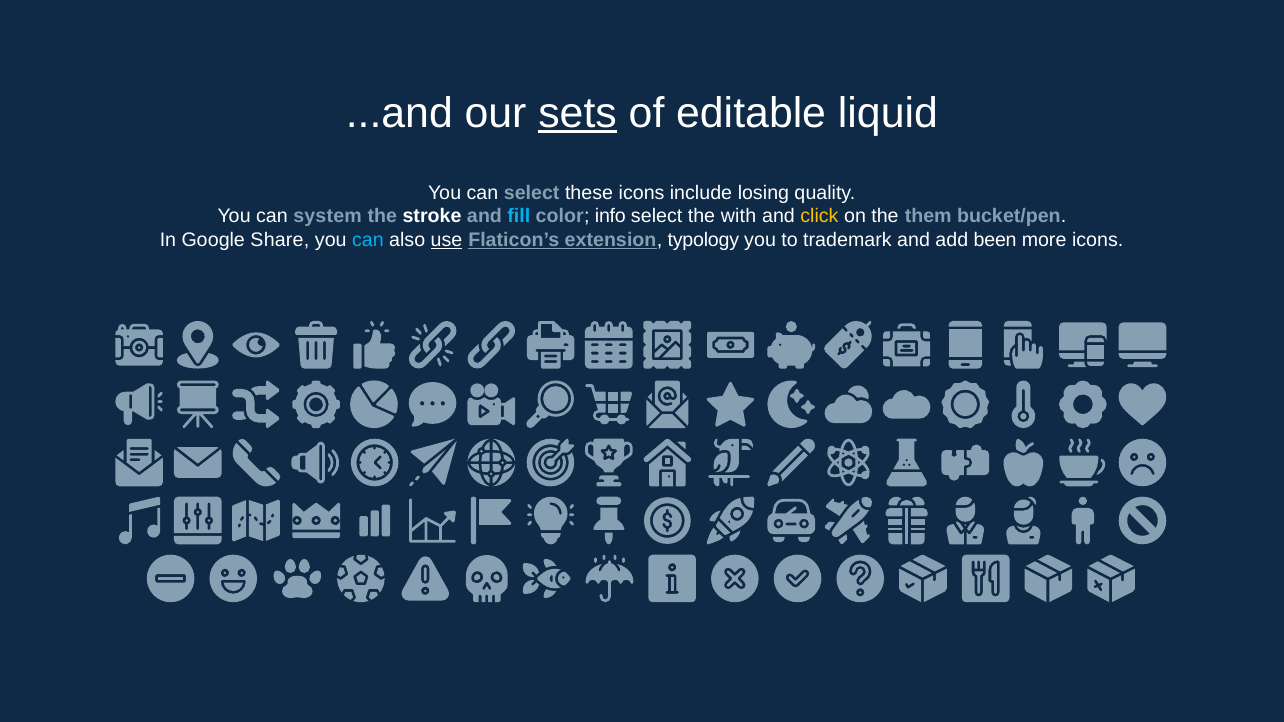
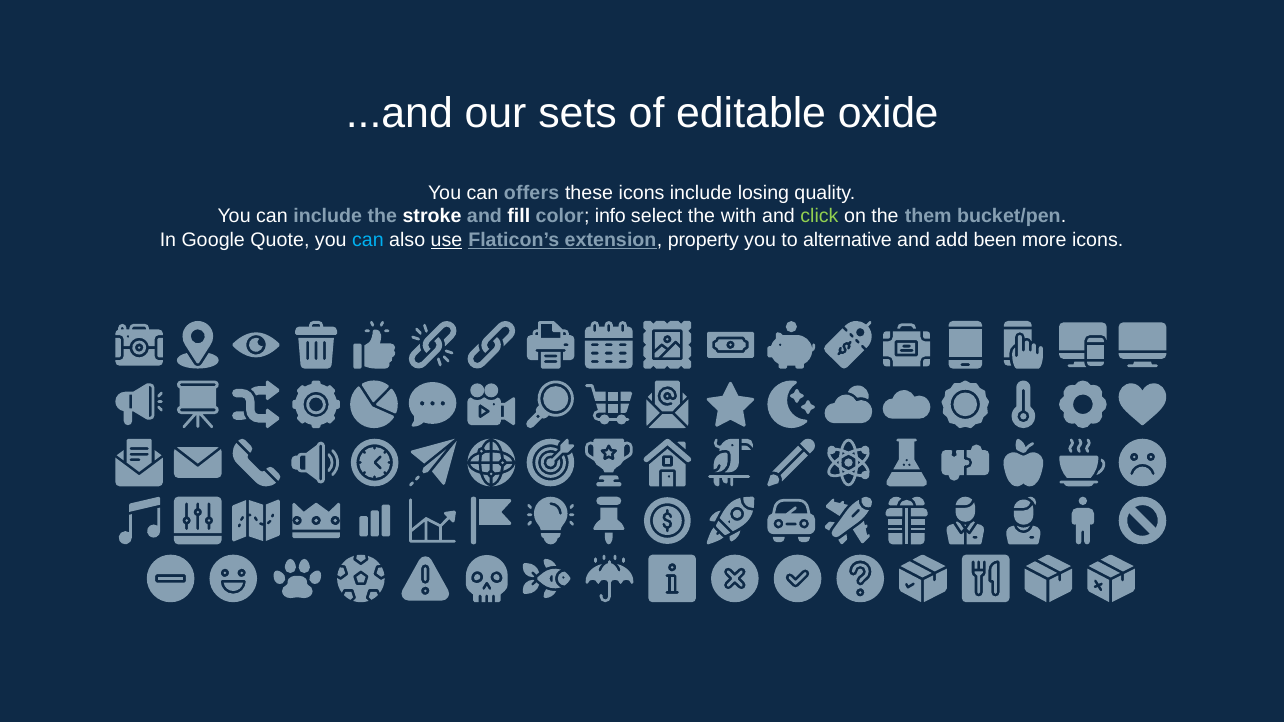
sets underline: present -> none
liquid: liquid -> oxide
can select: select -> offers
can system: system -> include
fill colour: light blue -> white
click colour: yellow -> light green
Share: Share -> Quote
typology: typology -> property
trademark: trademark -> alternative
